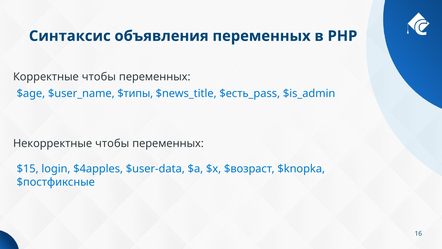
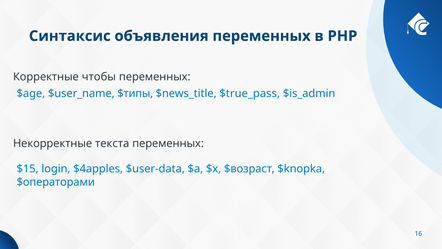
$есть_pass: $есть_pass -> $true_pass
Некорректные чтобы: чтобы -> текста
$постфиксные: $постфиксные -> $операторами
